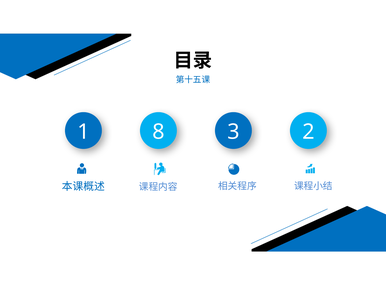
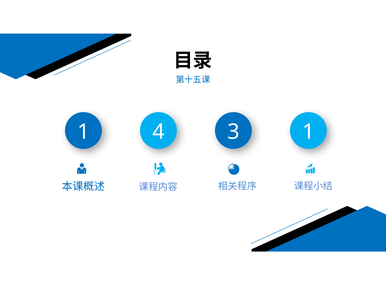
8: 8 -> 4
3 2: 2 -> 1
